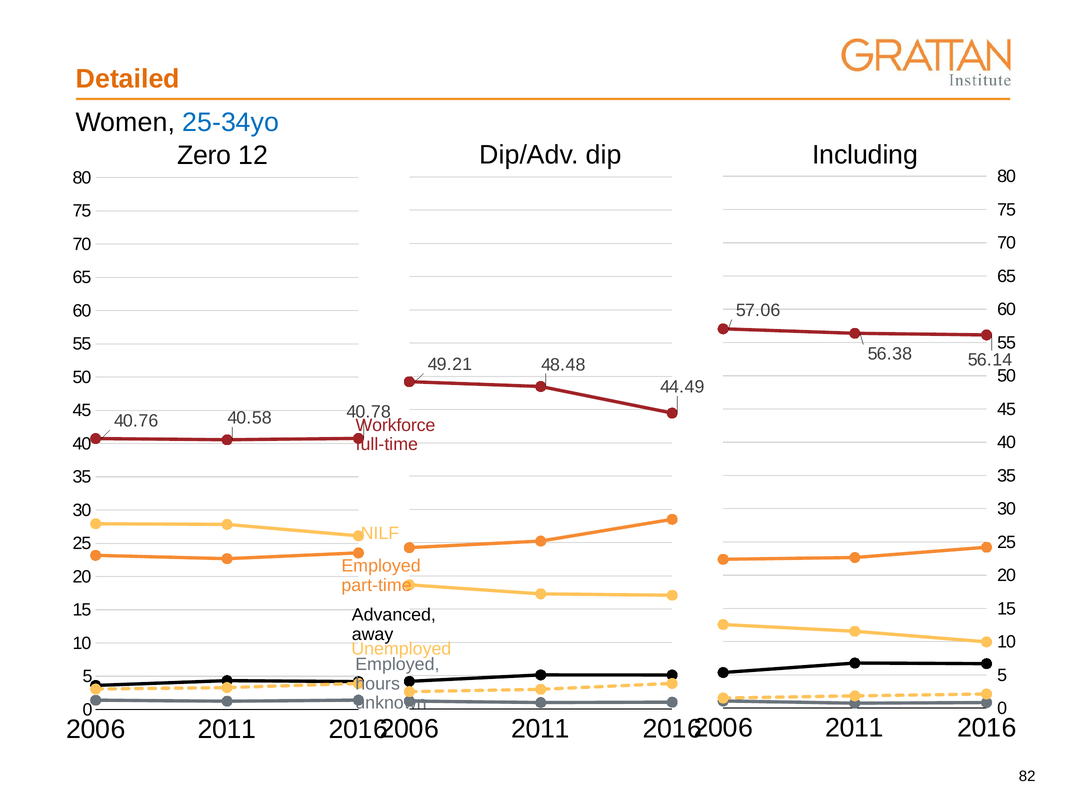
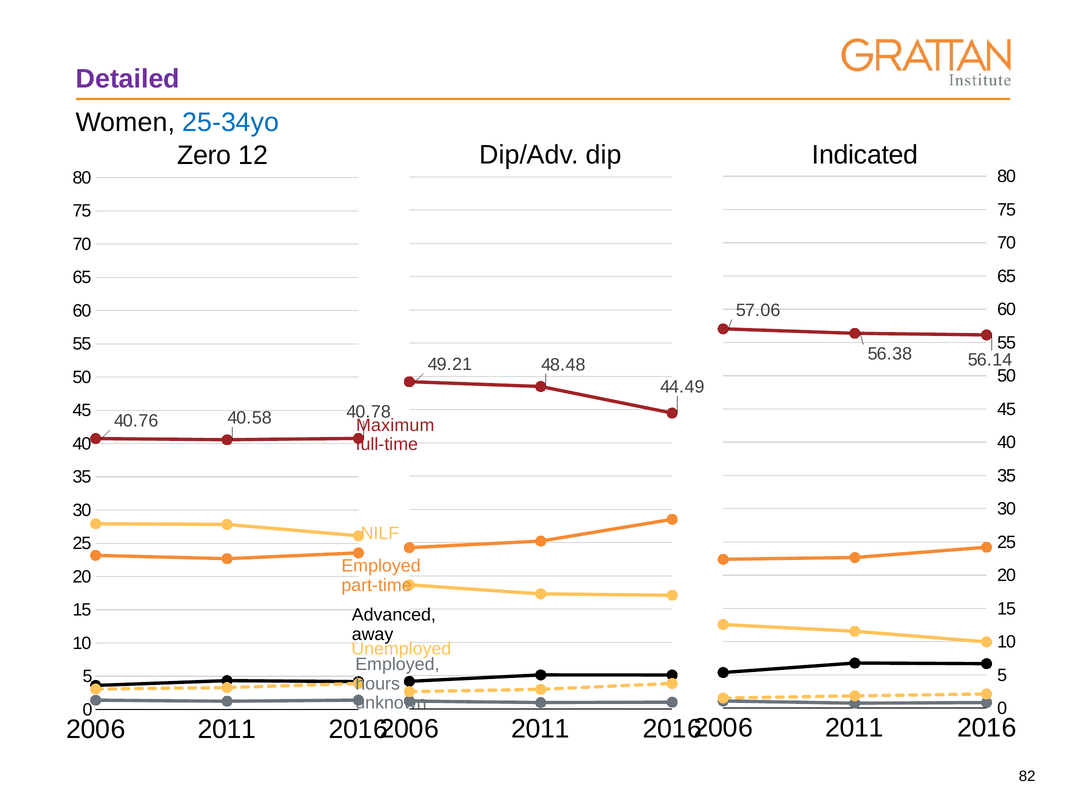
Detailed colour: orange -> purple
Including: Including -> Indicated
Workforce: Workforce -> Maximum
